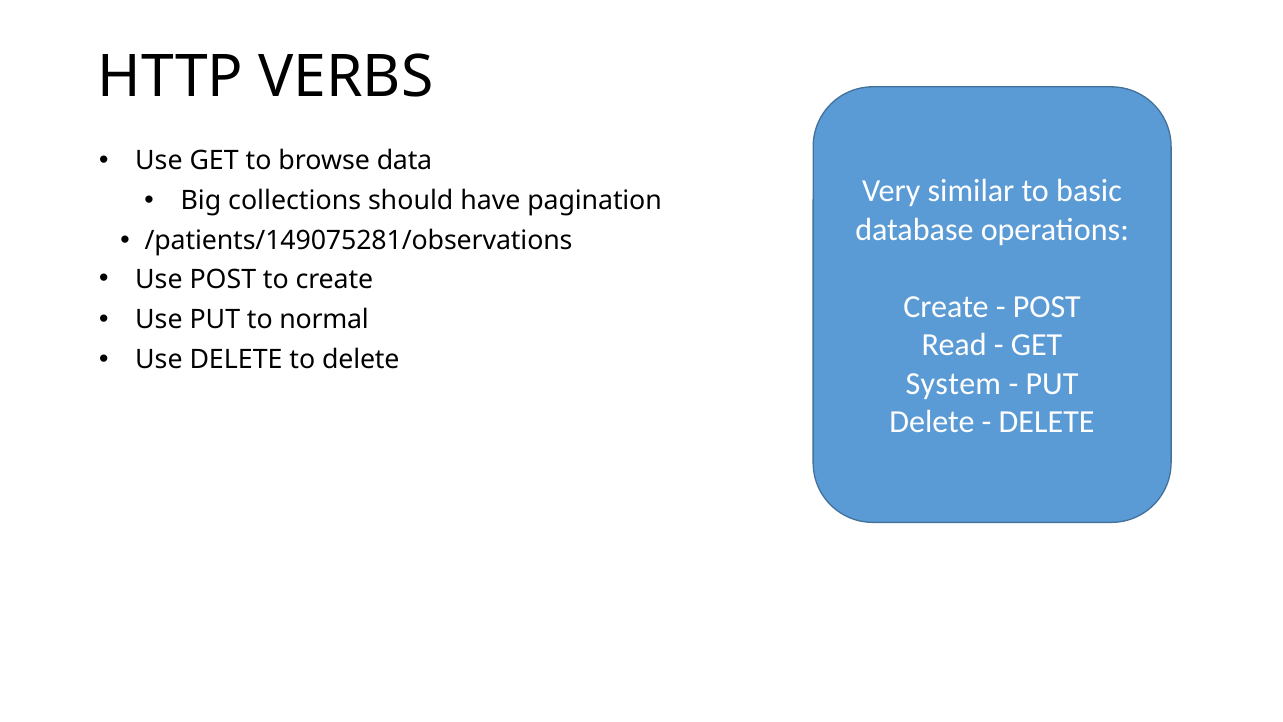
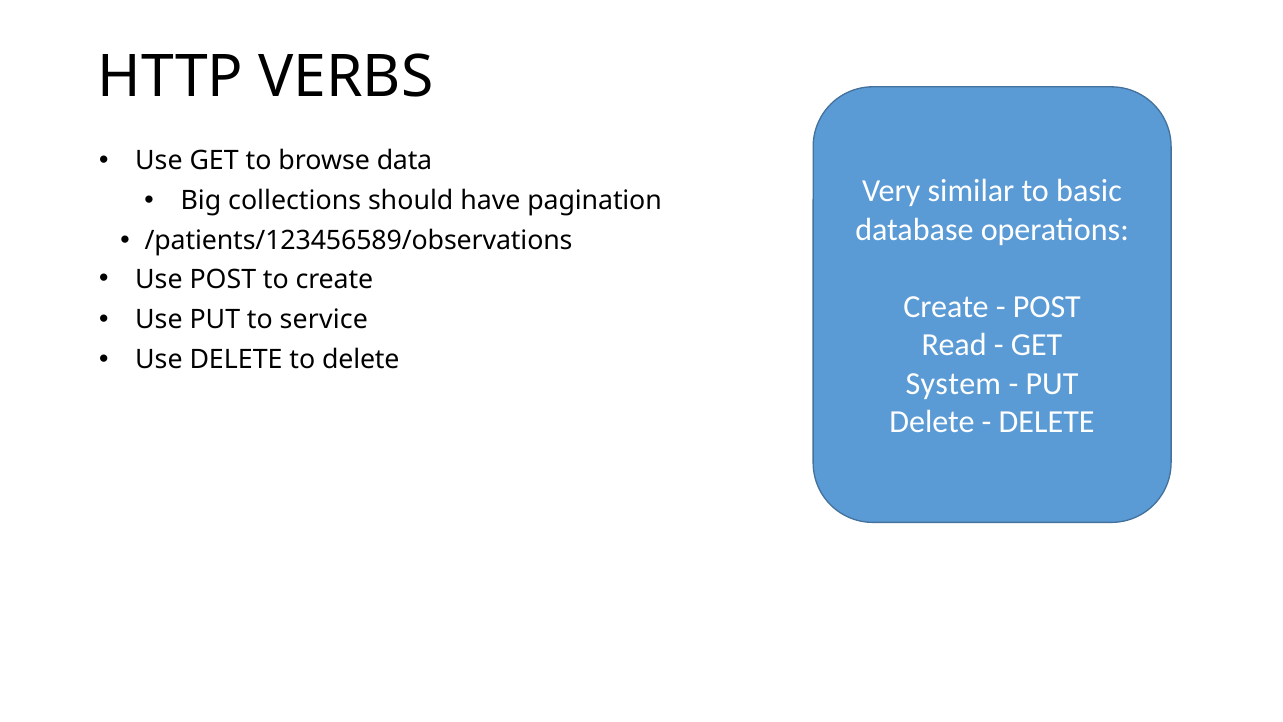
/patients/149075281/observations: /patients/149075281/observations -> /patients/123456589/observations
normal: normal -> service
